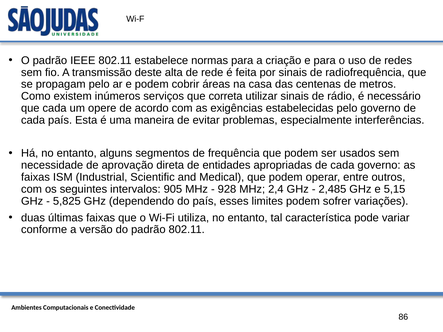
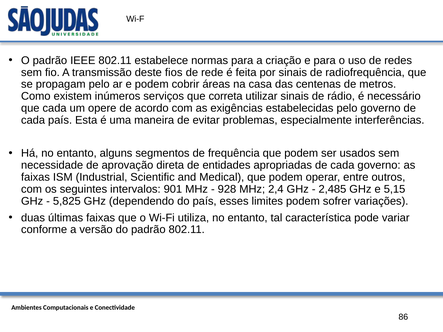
alta: alta -> fios
905: 905 -> 901
